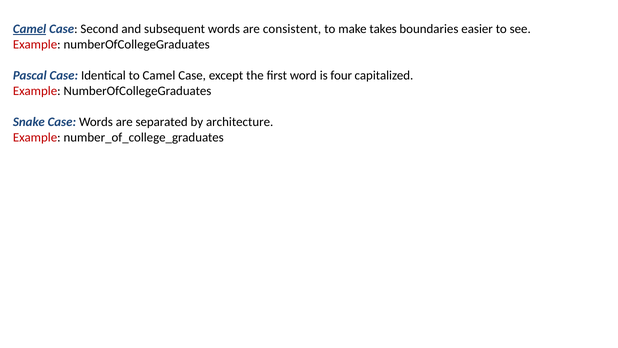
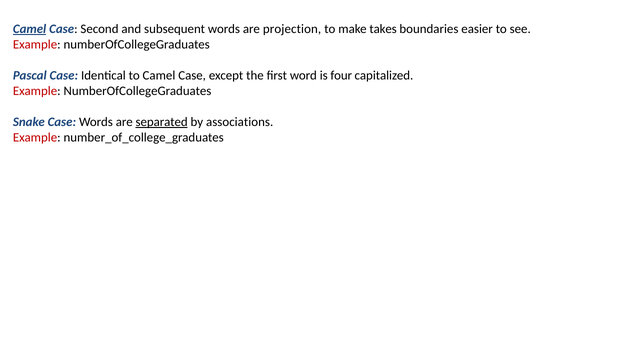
consistent: consistent -> projection
separated underline: none -> present
architecture: architecture -> associations
